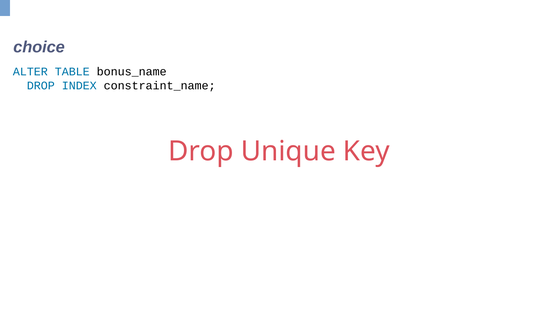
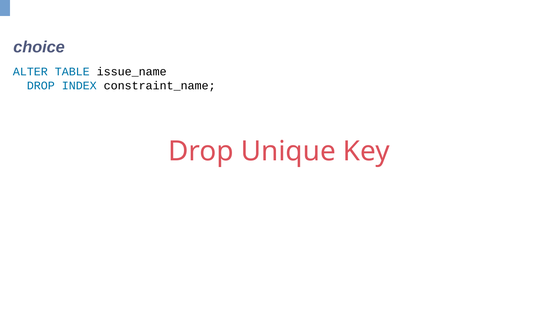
bonus_name: bonus_name -> issue_name
